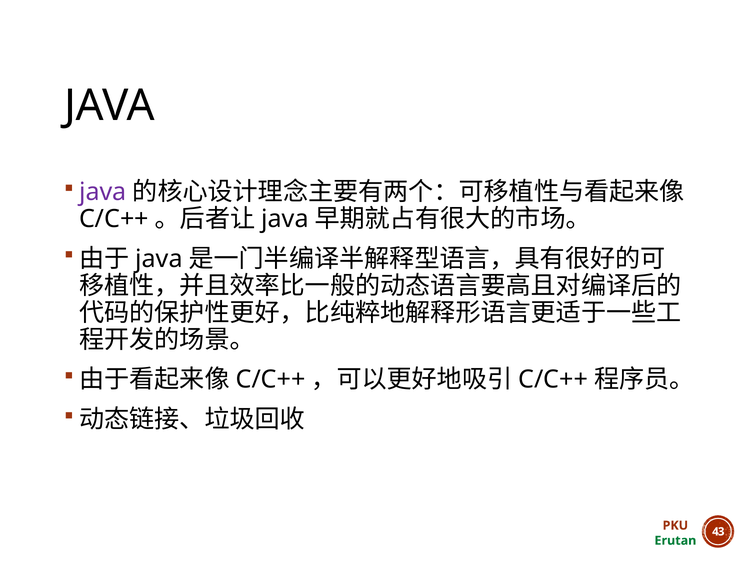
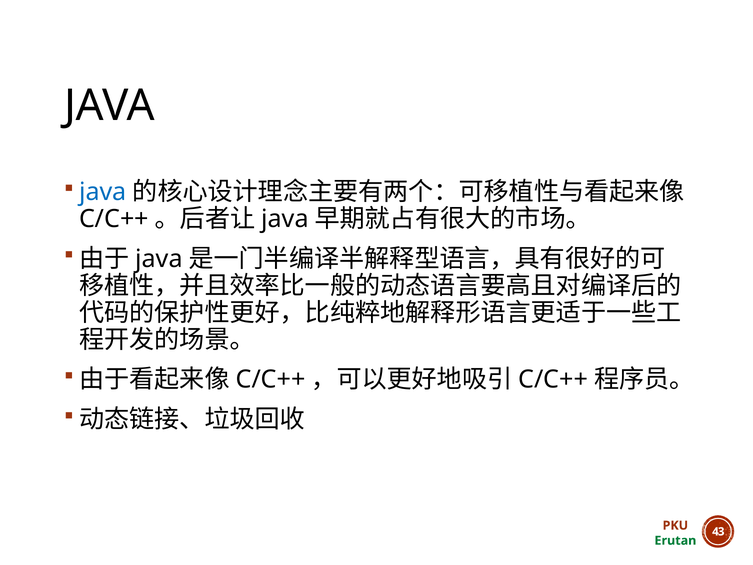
java at (103, 192) colour: purple -> blue
